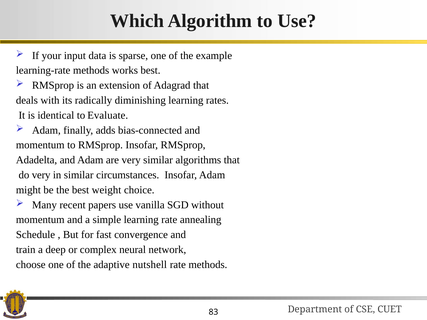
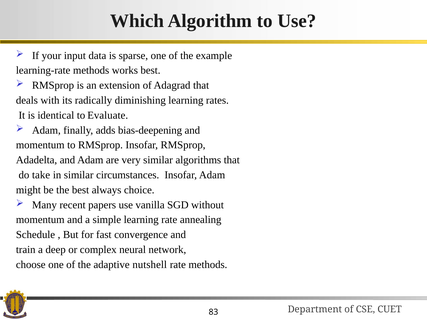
bias-connected: bias-connected -> bias-deepening
do very: very -> take
weight: weight -> always
